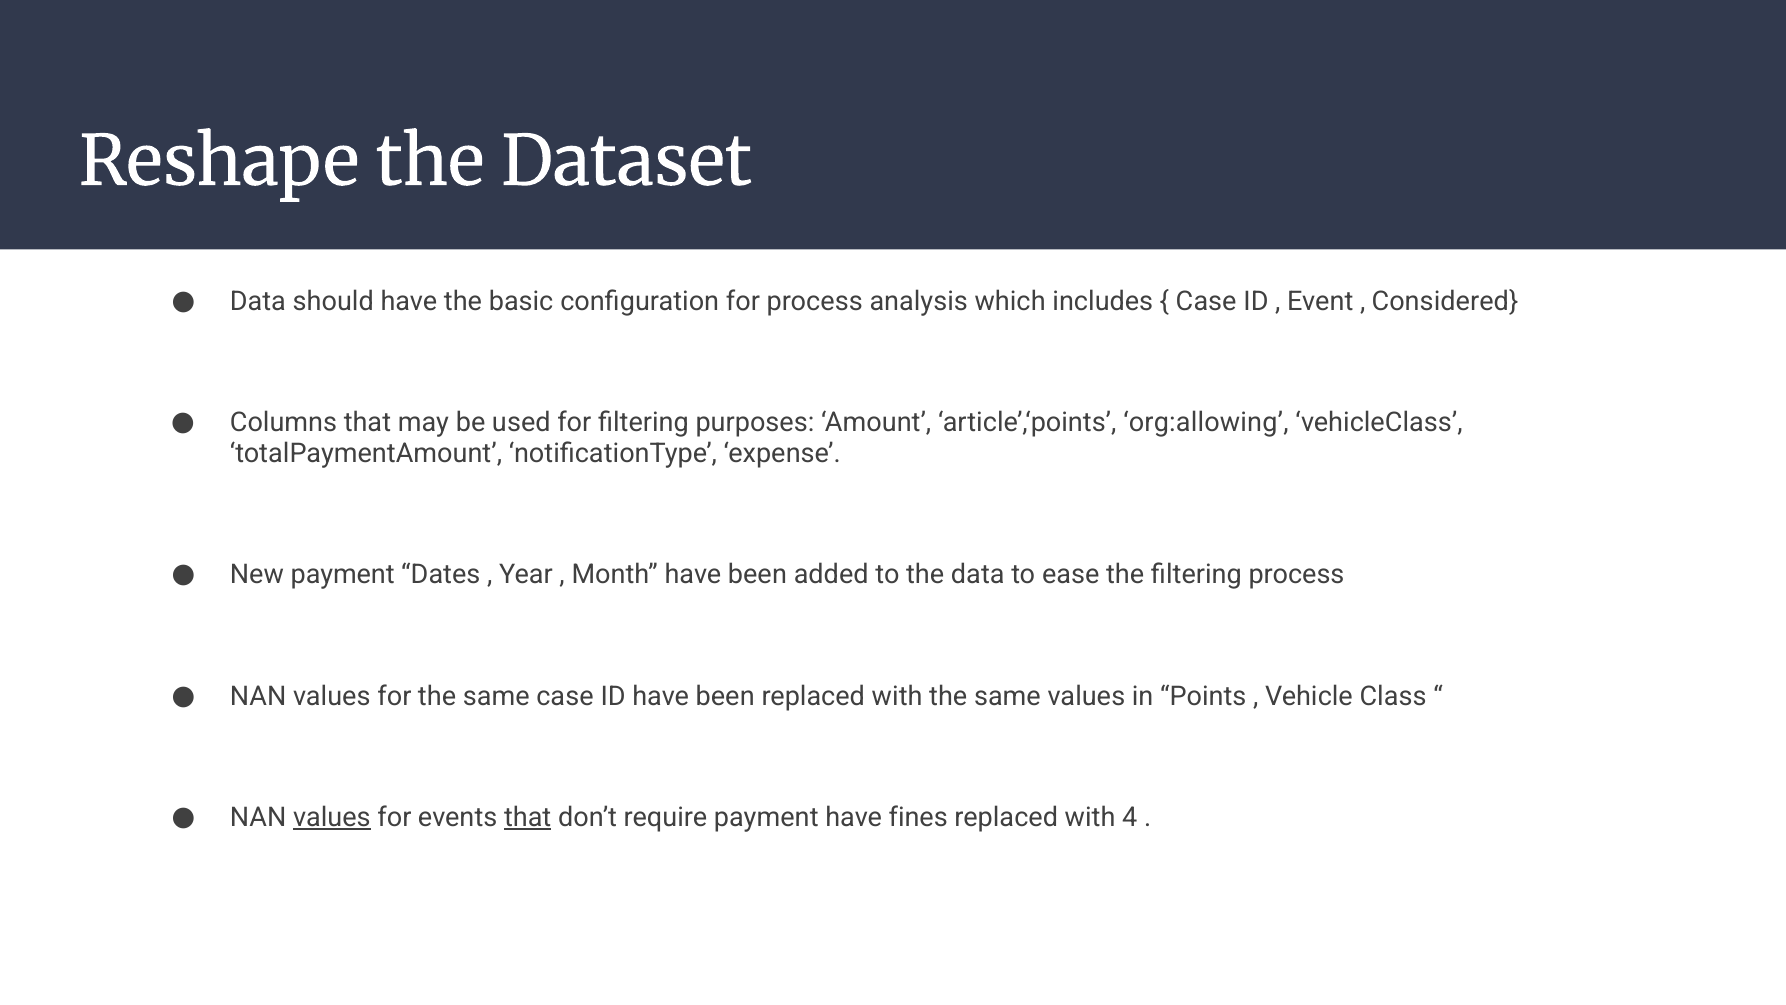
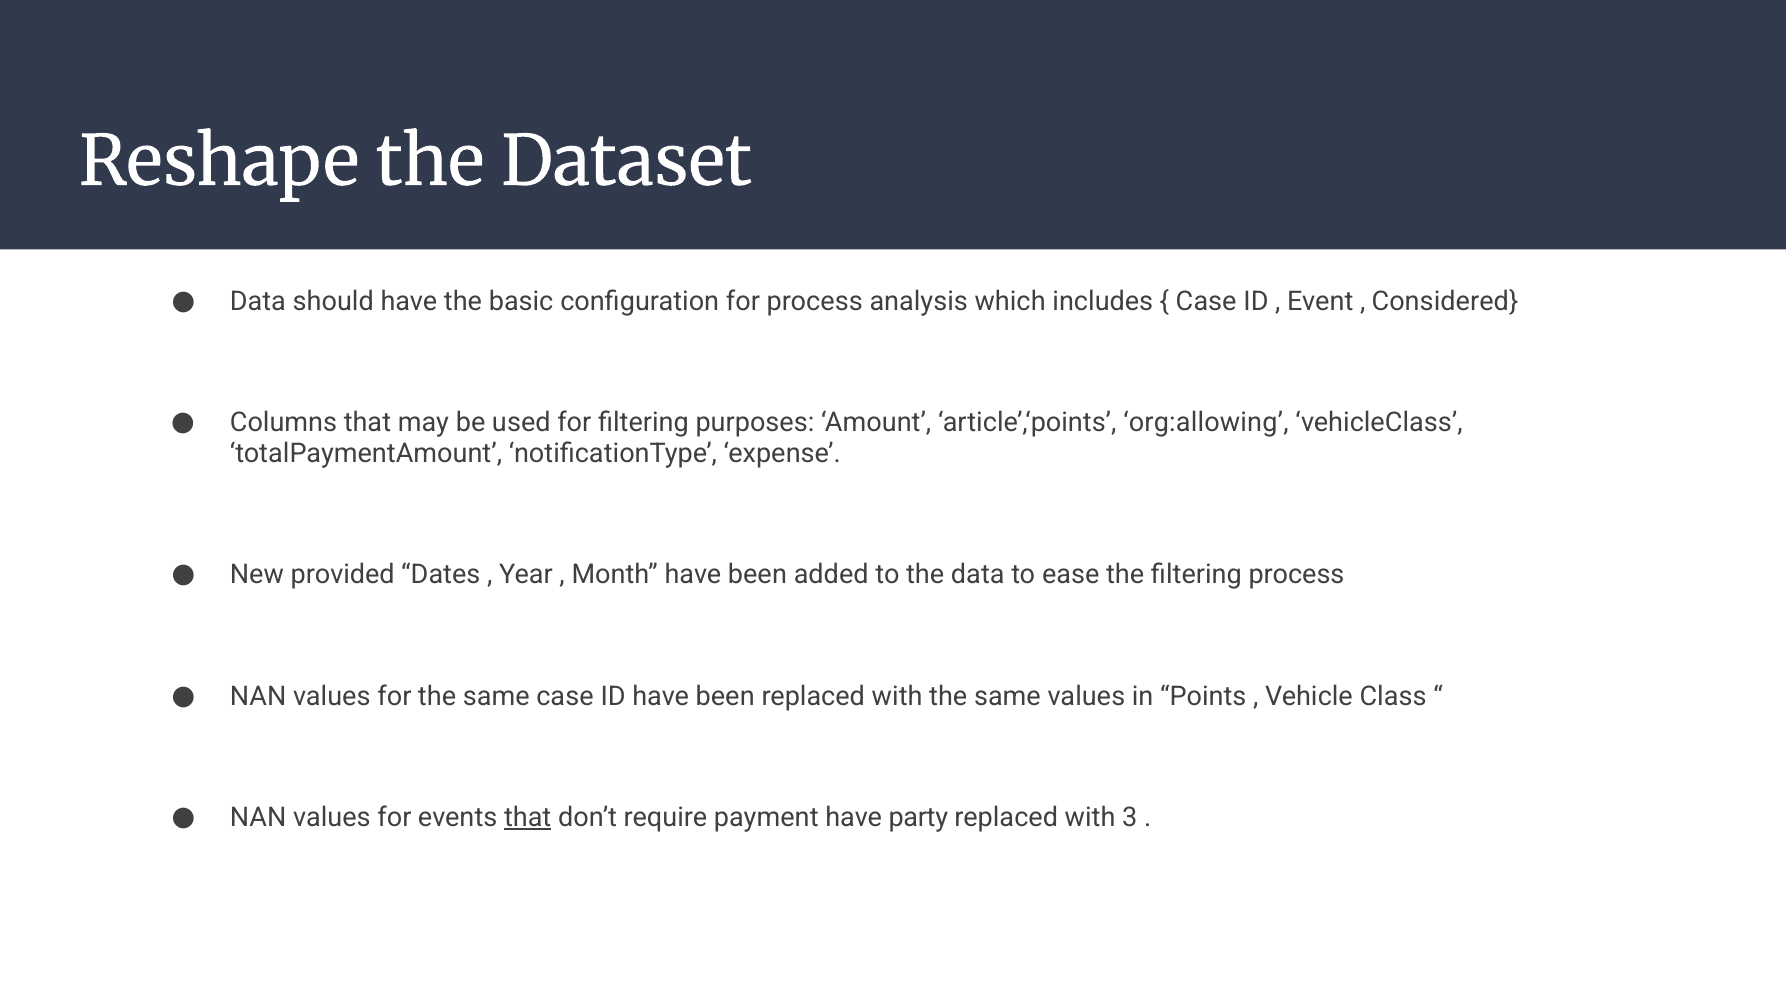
New payment: payment -> provided
values at (332, 817) underline: present -> none
fines: fines -> party
4: 4 -> 3
